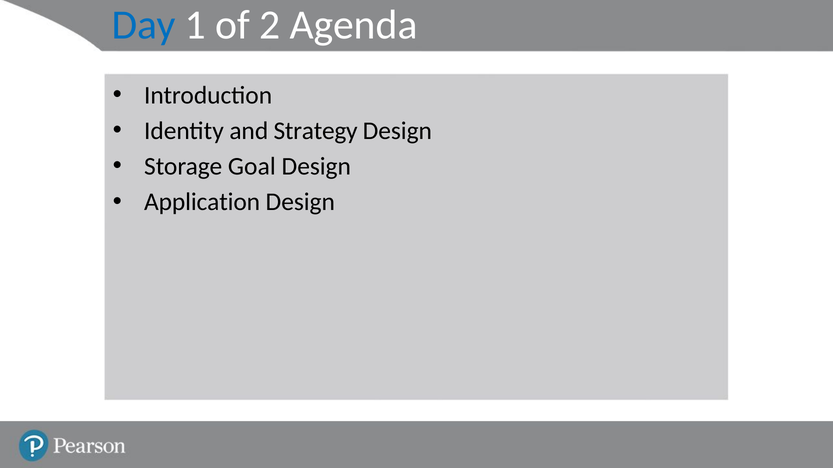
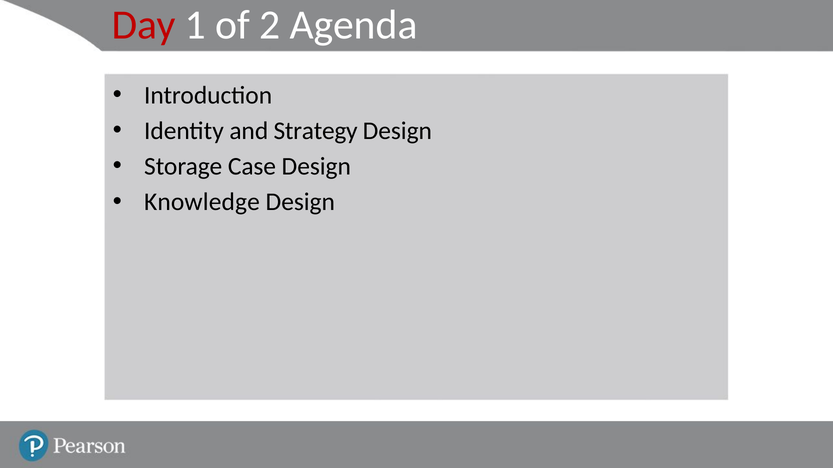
Day colour: blue -> red
Goal: Goal -> Case
Application: Application -> Knowledge
